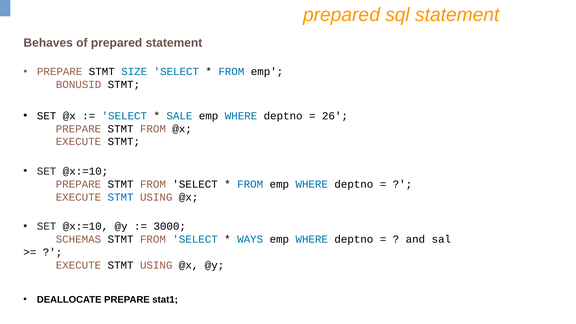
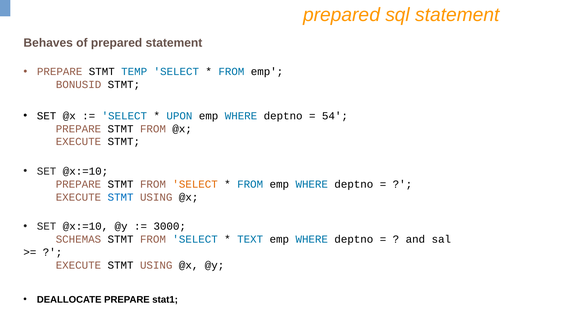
SIZE: SIZE -> TEMP
SALE: SALE -> UPON
26: 26 -> 54
SELECT at (195, 184) colour: black -> orange
WAYS: WAYS -> TEXT
